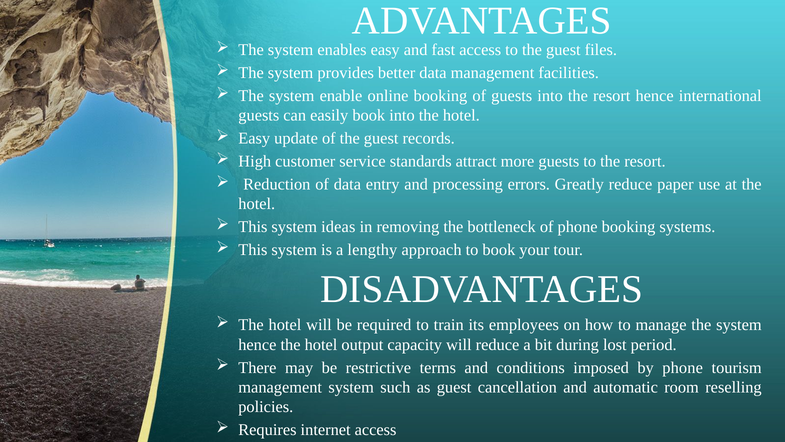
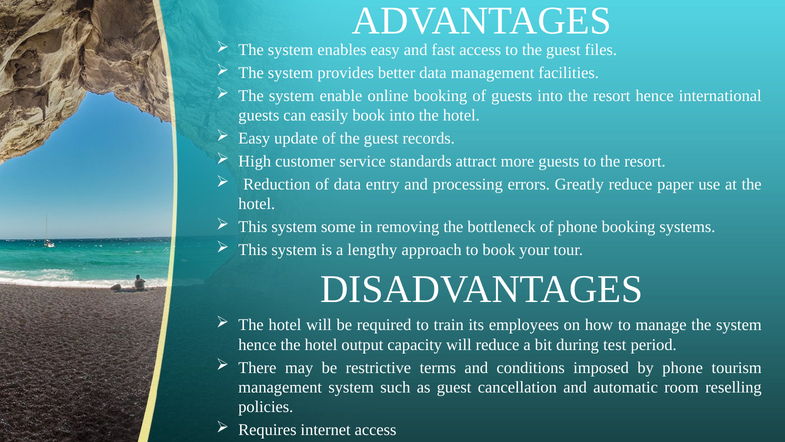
ideas: ideas -> some
lost: lost -> test
